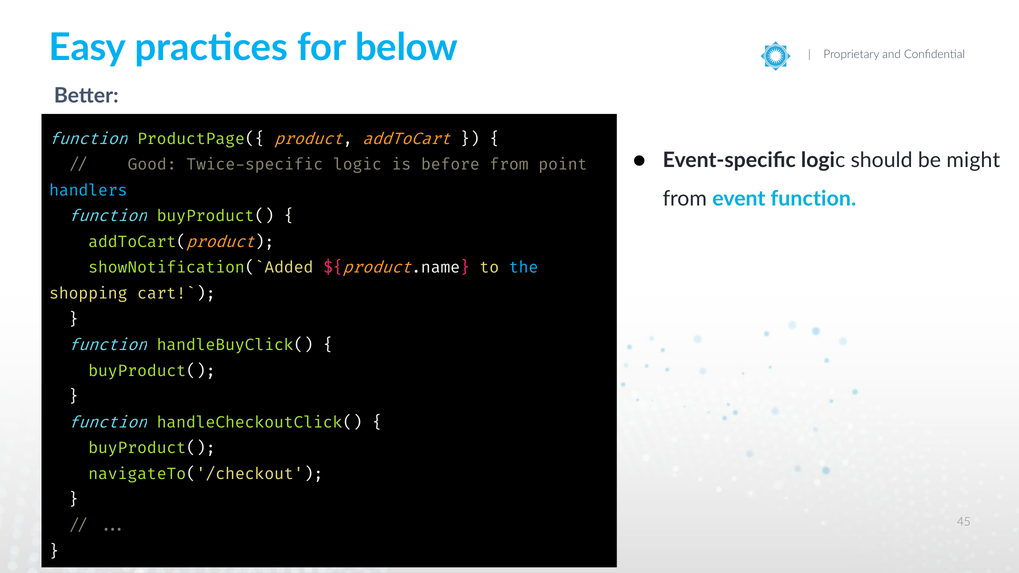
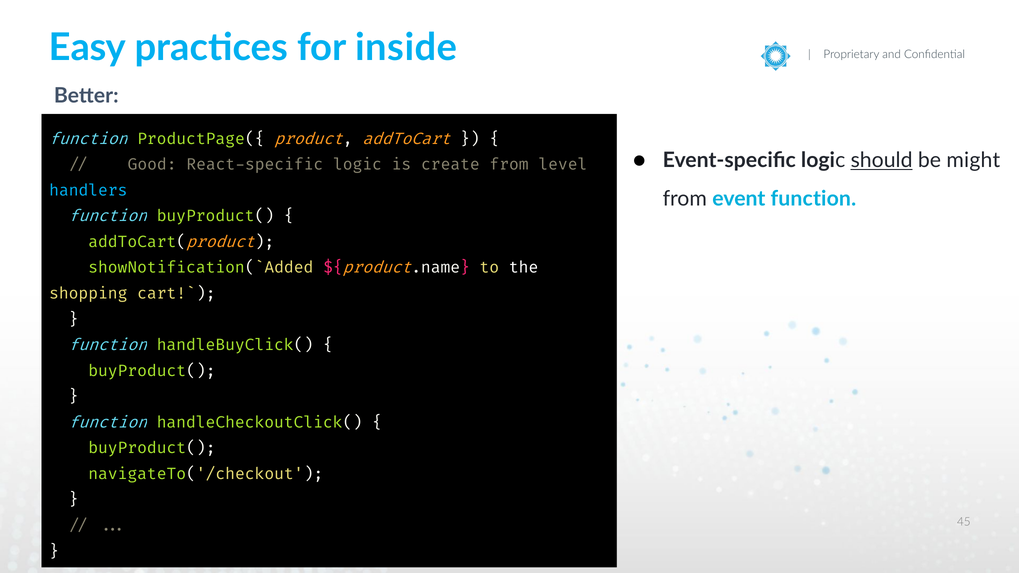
below: below -> inside
should underline: none -> present
Twice-specific: Twice-specific -> React-specific
before: before -> create
point: point -> level
the colour: light blue -> white
